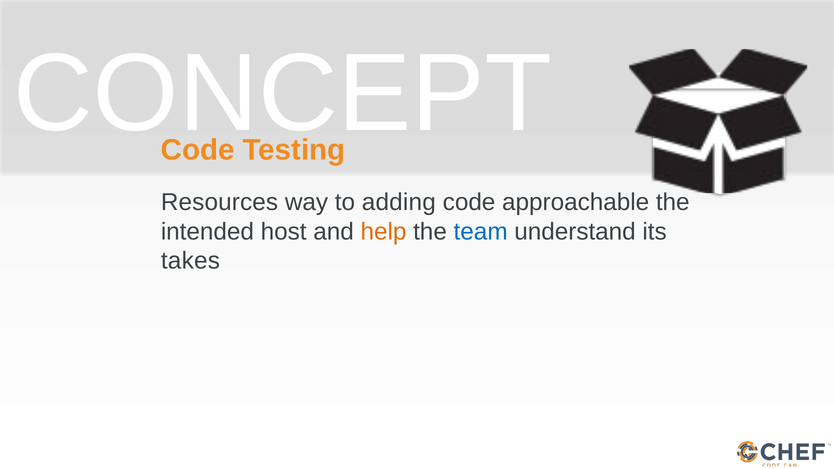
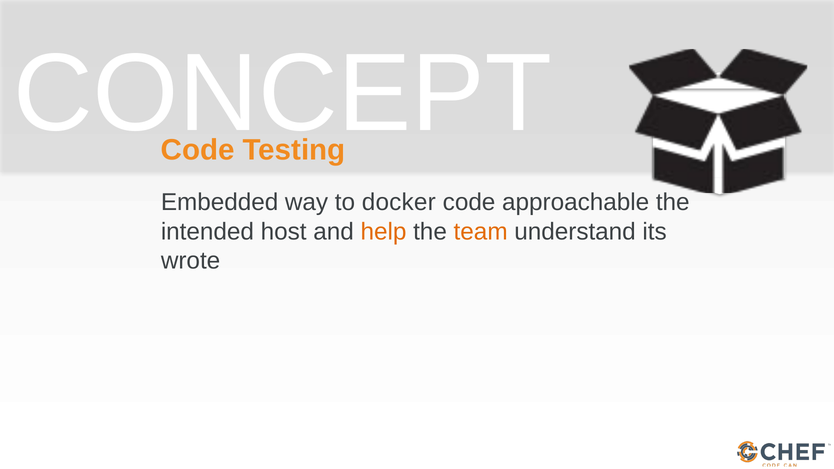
Resources: Resources -> Embedded
adding: adding -> docker
team colour: blue -> orange
takes: takes -> wrote
